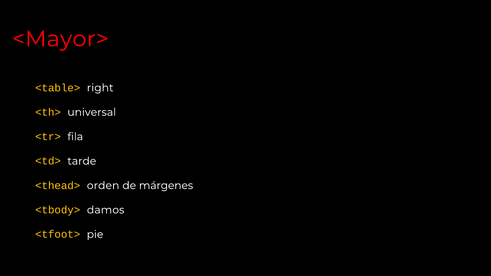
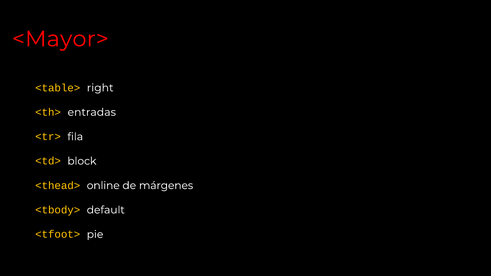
universal: universal -> entradas
tarde: tarde -> block
orden: orden -> online
damos: damos -> default
